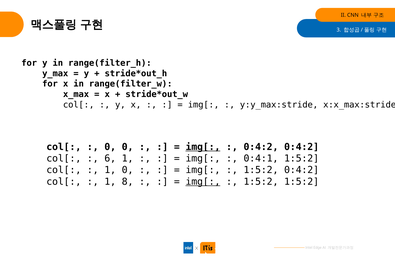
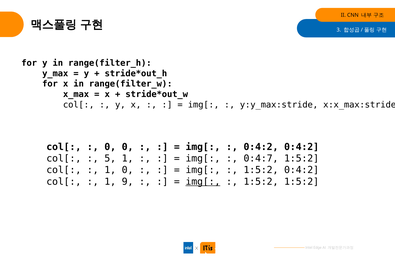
img[ at (203, 147) underline: present -> none
6: 6 -> 5
0:4:1: 0:4:1 -> 0:4:7
8: 8 -> 9
